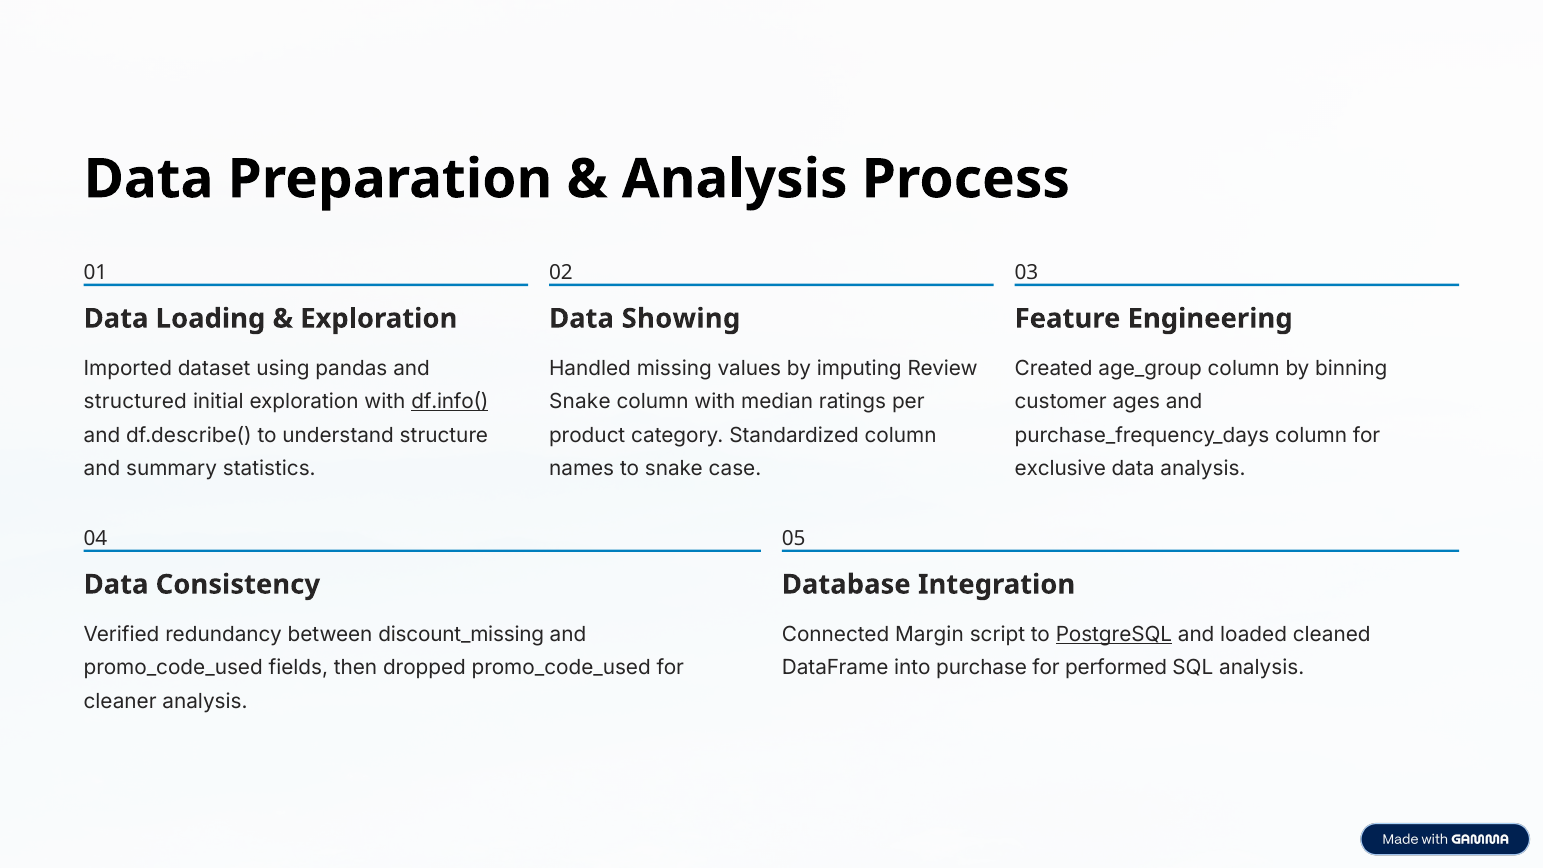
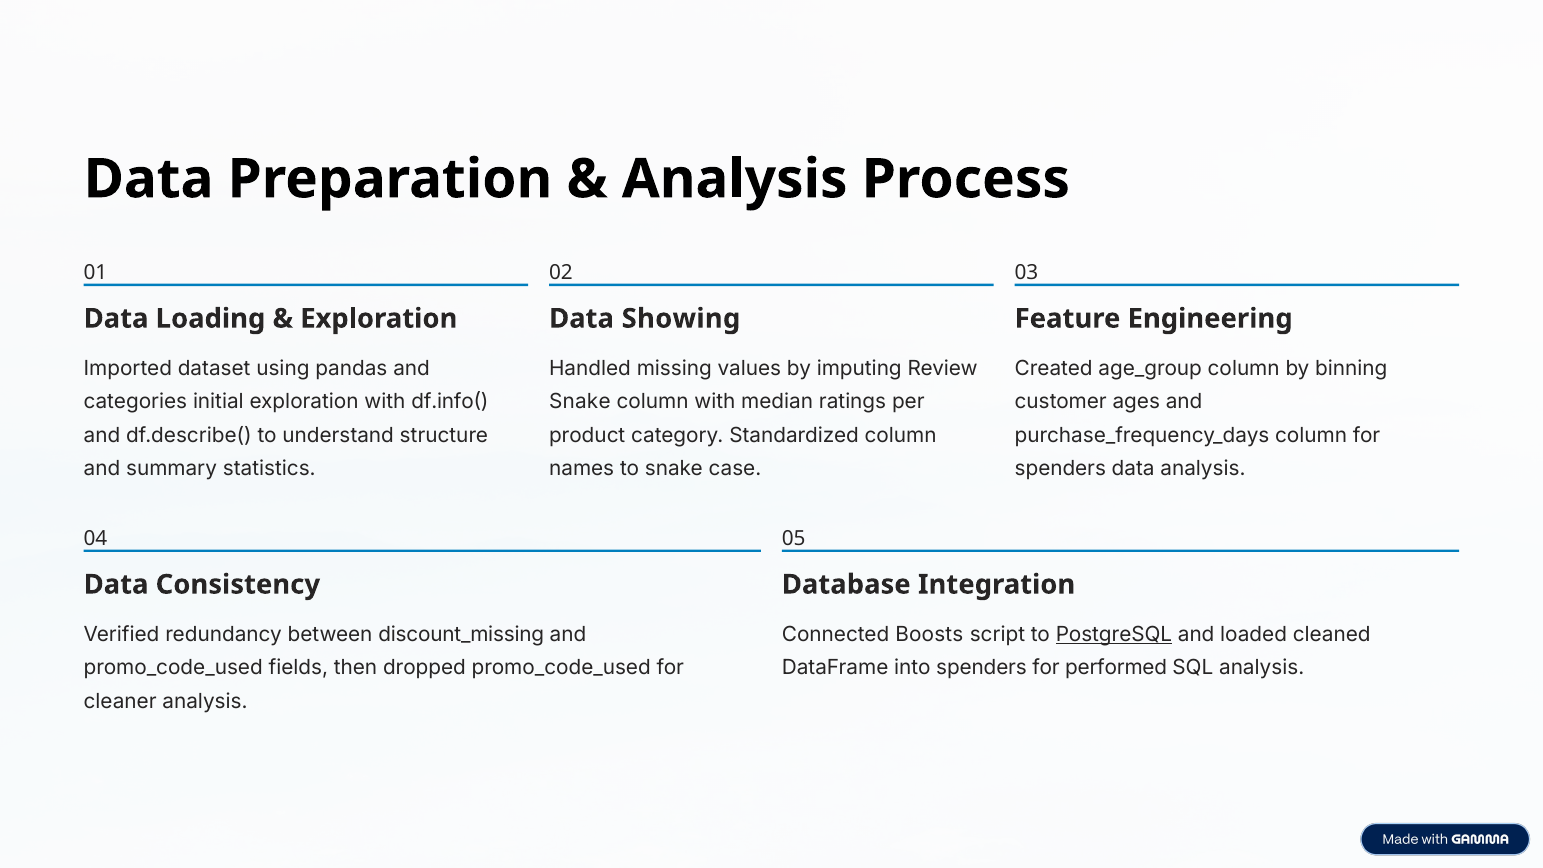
structured: structured -> categories
df.info( underline: present -> none
exclusive at (1060, 469): exclusive -> spenders
Margin: Margin -> Boosts
into purchase: purchase -> spenders
